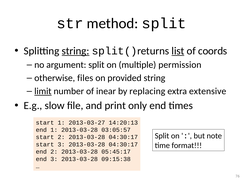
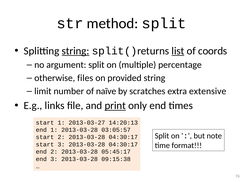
permission: permission -> percentage
limit underline: present -> none
inear: inear -> naïve
replacing: replacing -> scratches
slow: slow -> links
print underline: none -> present
